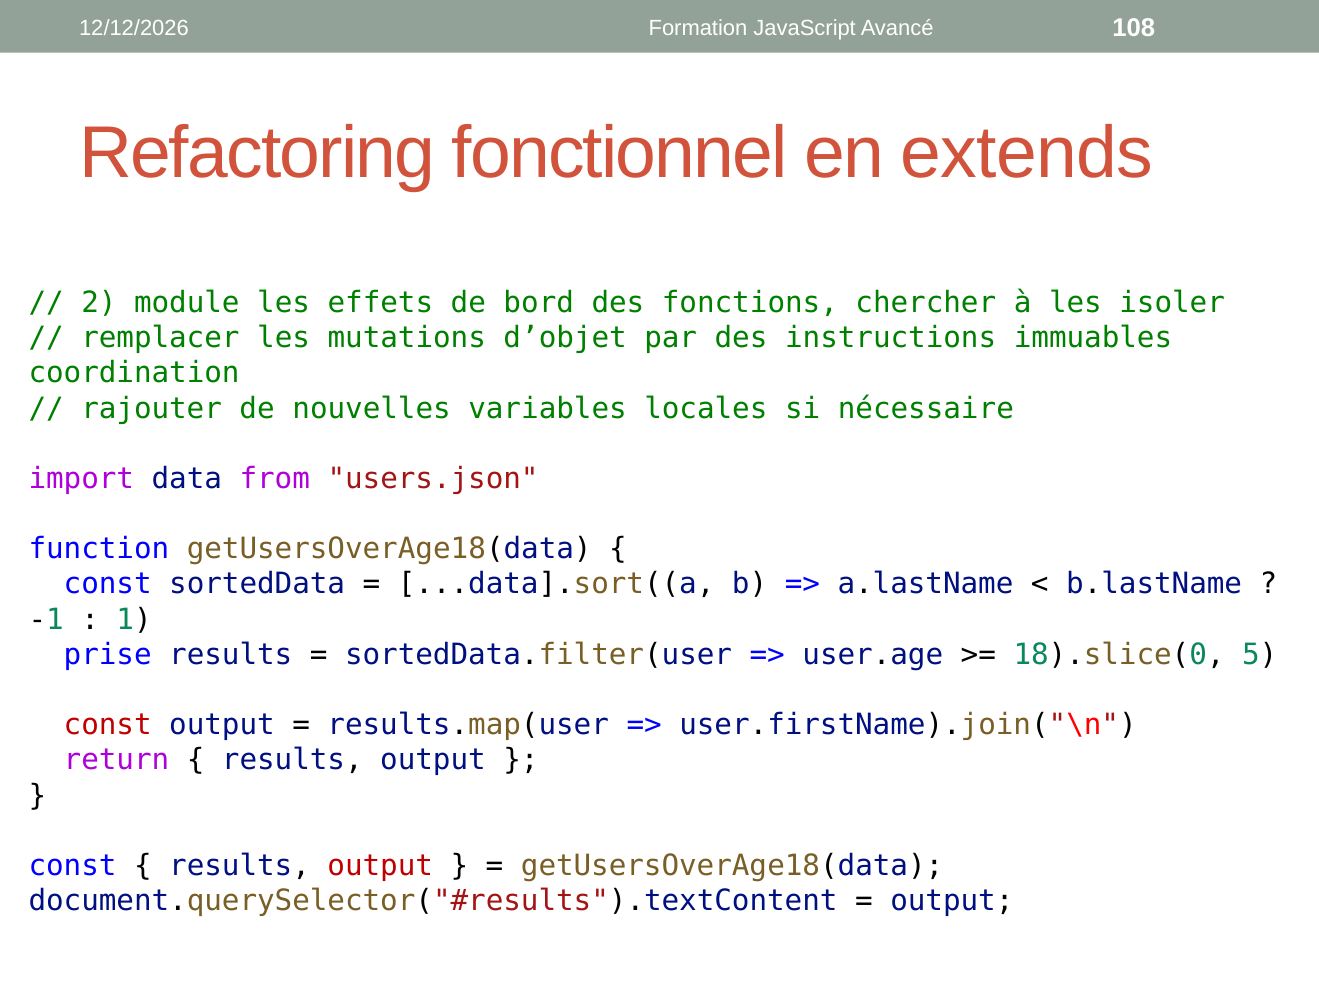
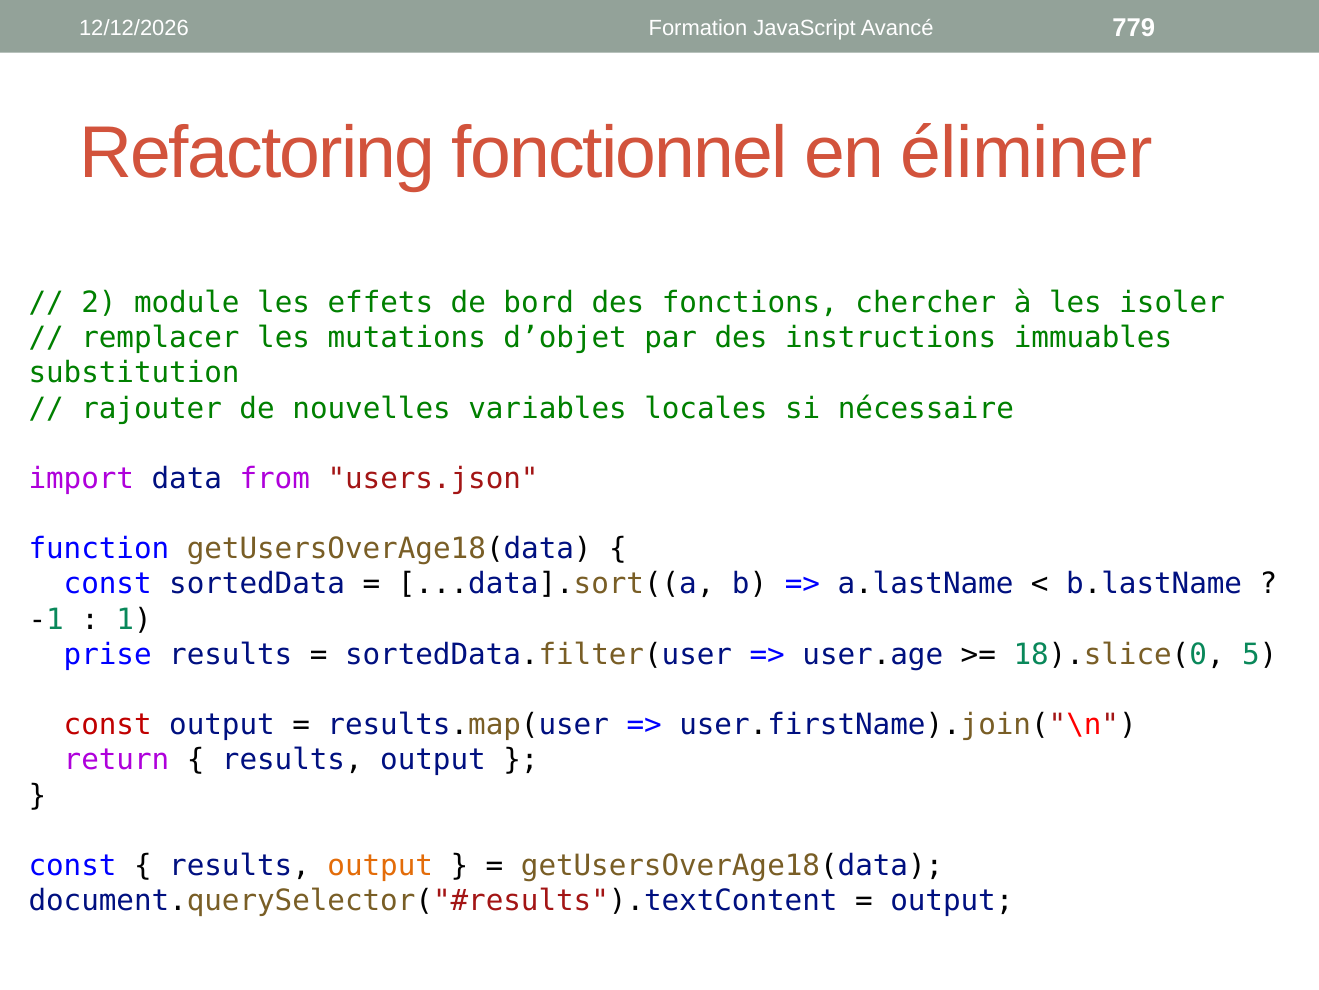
108: 108 -> 779
extends: extends -> éliminer
coordination: coordination -> substitution
output at (380, 865) colour: red -> orange
